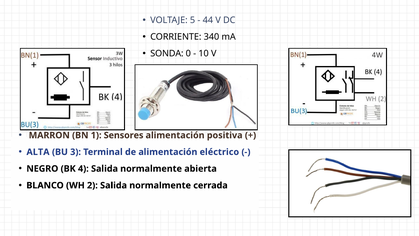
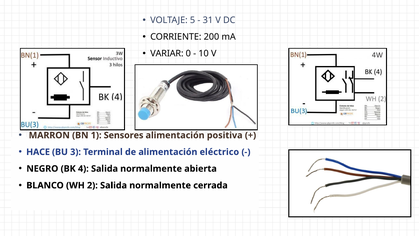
44: 44 -> 31
340: 340 -> 200
SONDA: SONDA -> VARIAR
ALTA: ALTA -> HACE
